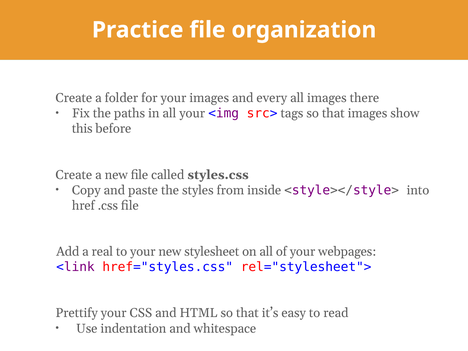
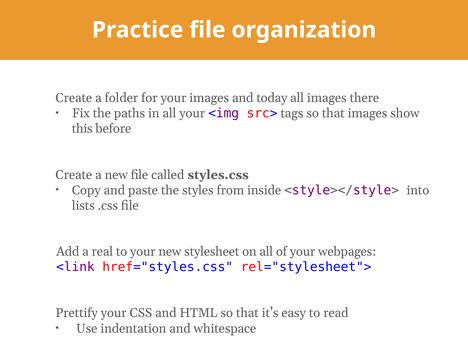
every: every -> today
href: href -> lists
